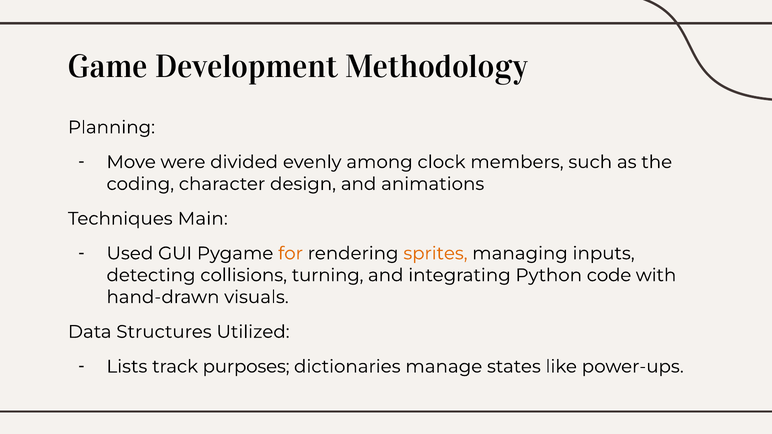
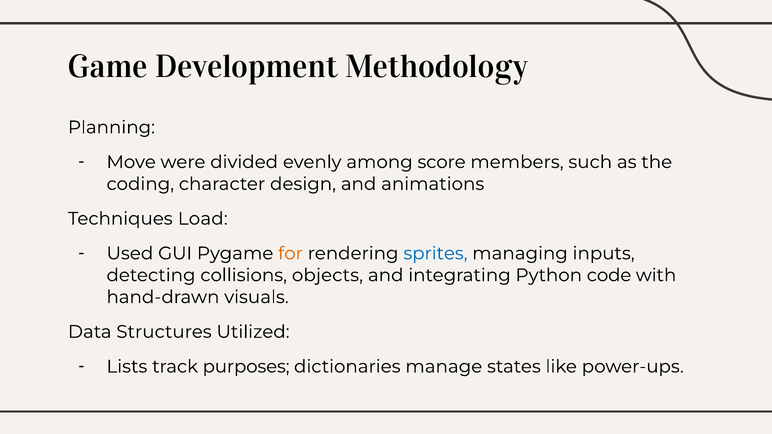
clock: clock -> score
Main: Main -> Load
sprites colour: orange -> blue
turning: turning -> objects
